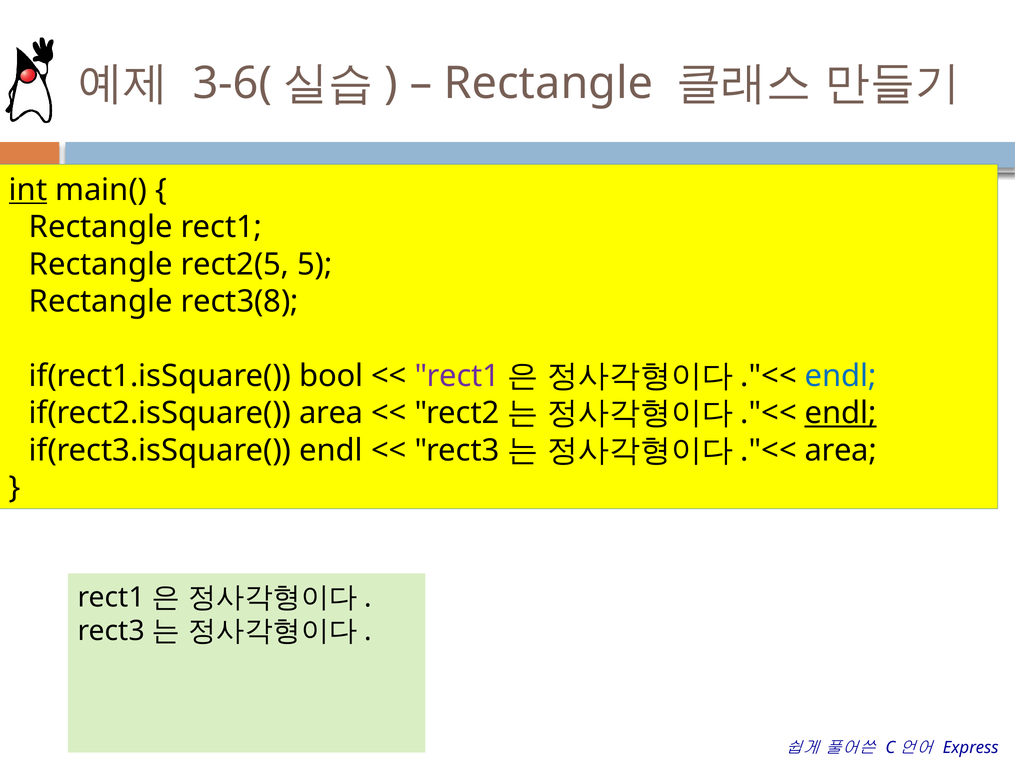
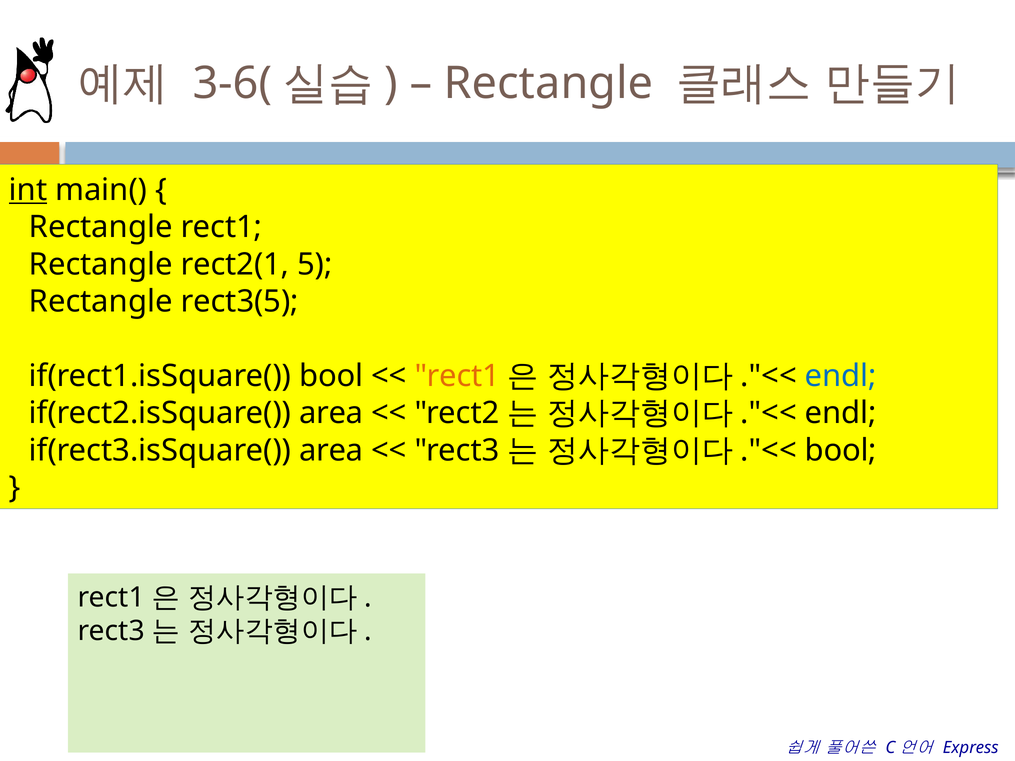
rect2(5: rect2(5 -> rect2(1
rect3(8: rect3(8 -> rect3(5
rect1 at (457, 376) colour: purple -> orange
endl at (841, 413) underline: present -> none
if(rect3.isSquare( endl: endl -> area
area at (841, 450): area -> bool
